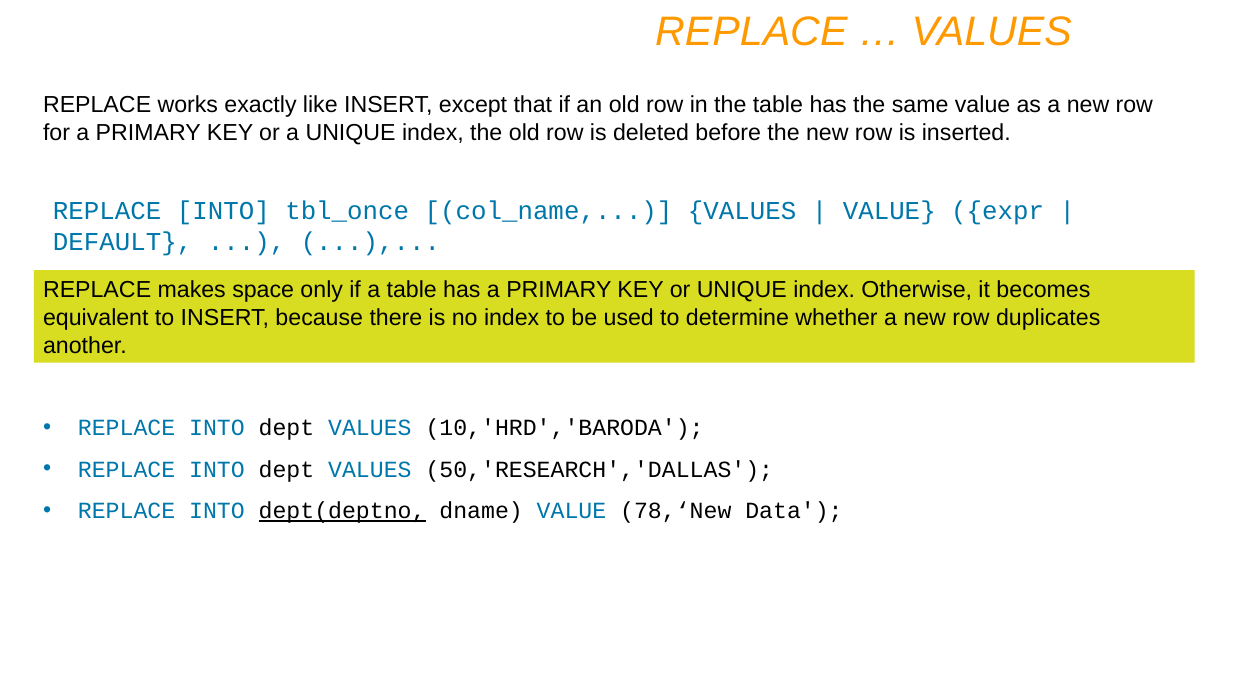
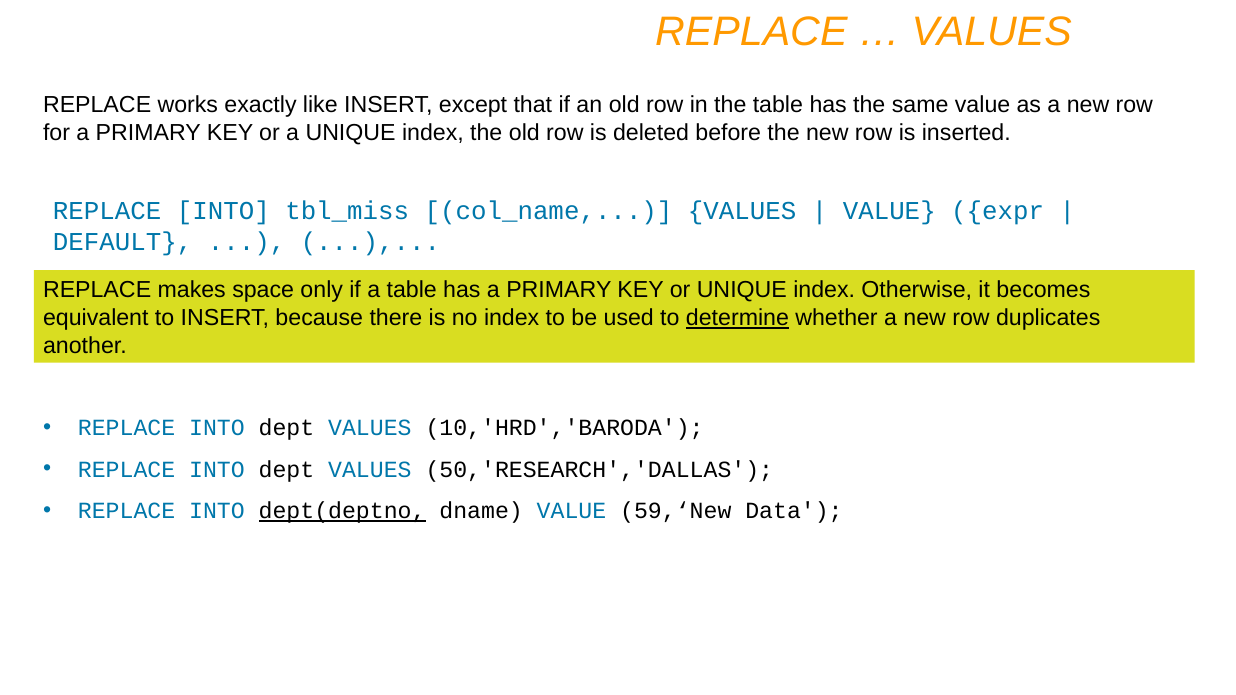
tbl_once: tbl_once -> tbl_miss
determine underline: none -> present
78,‘New: 78,‘New -> 59,‘New
